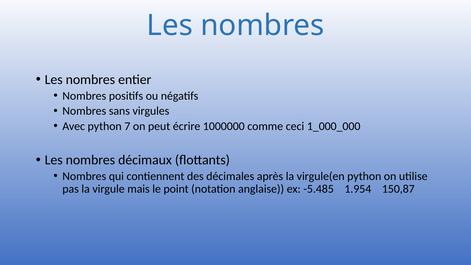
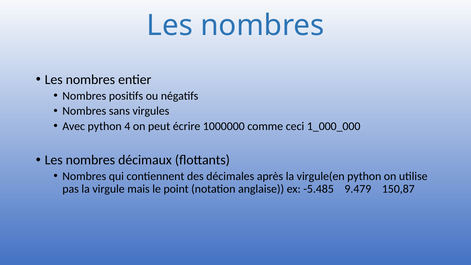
7: 7 -> 4
1.954: 1.954 -> 9.479
